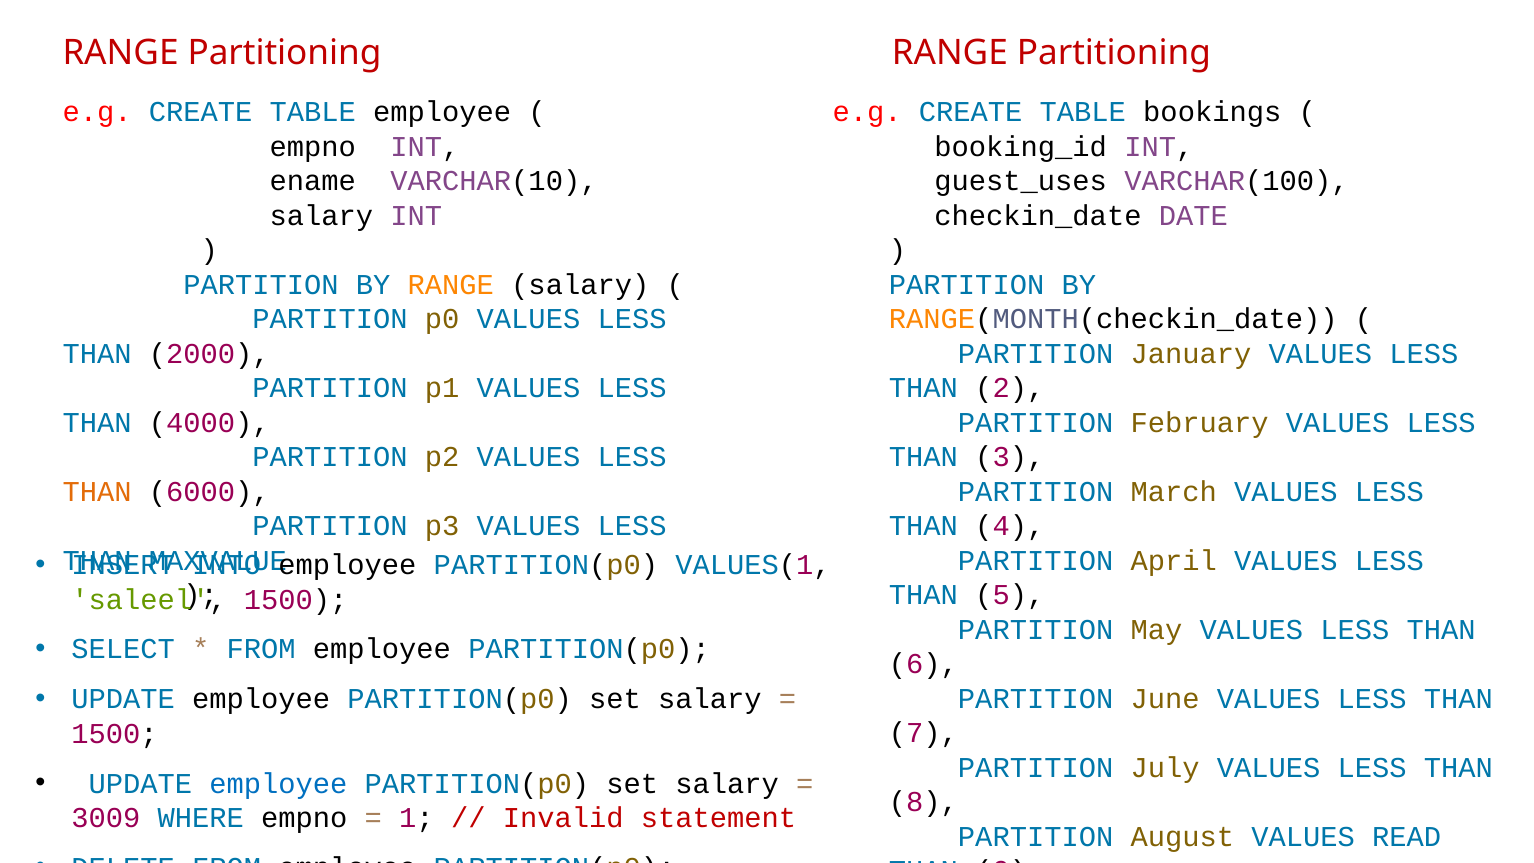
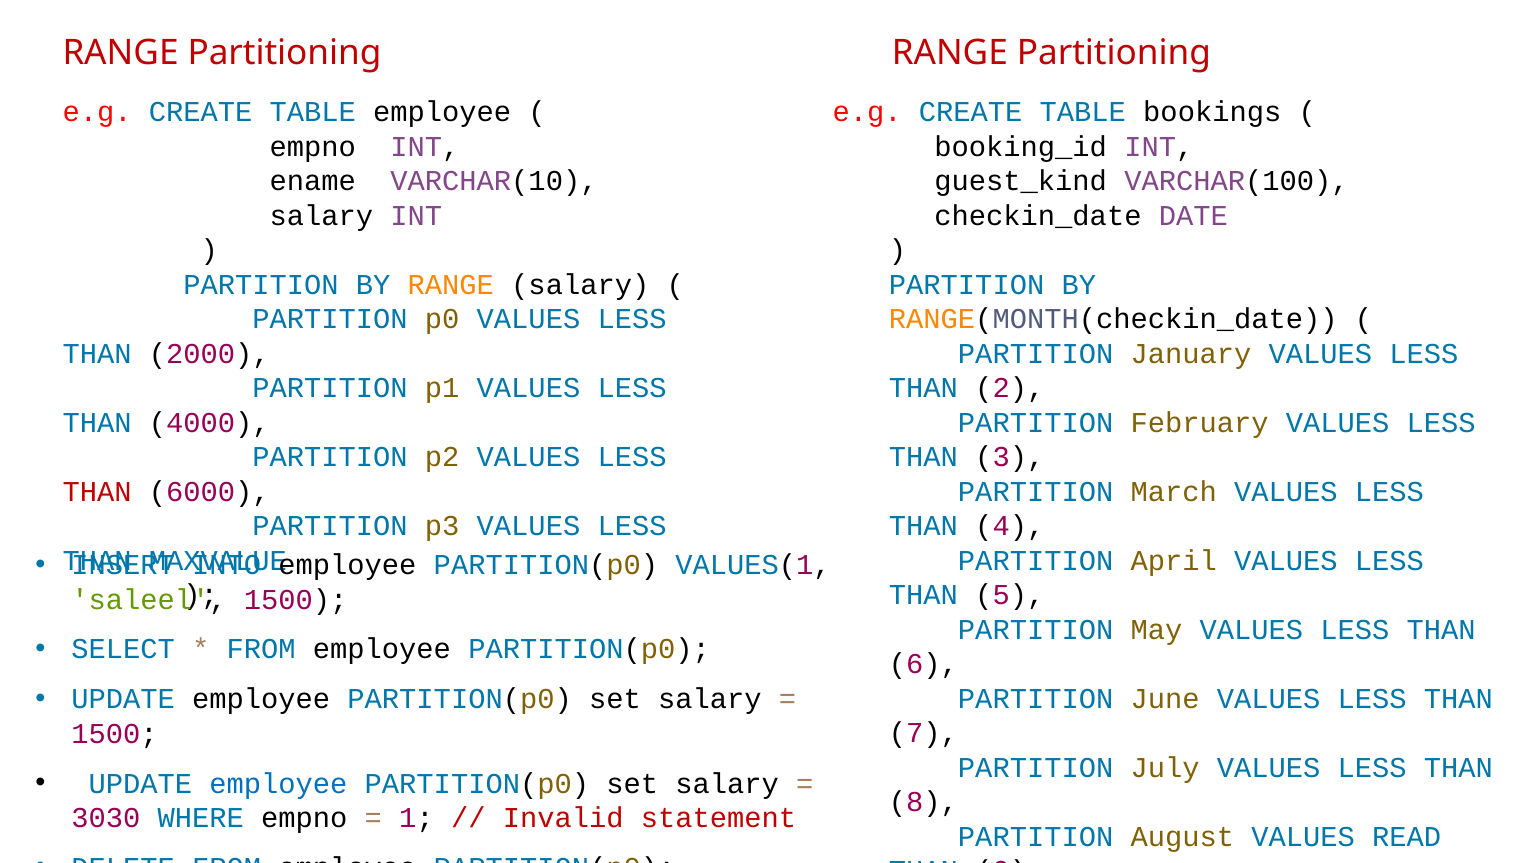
guest_uses: guest_uses -> guest_kind
THAN at (97, 492) colour: orange -> red
3009: 3009 -> 3030
